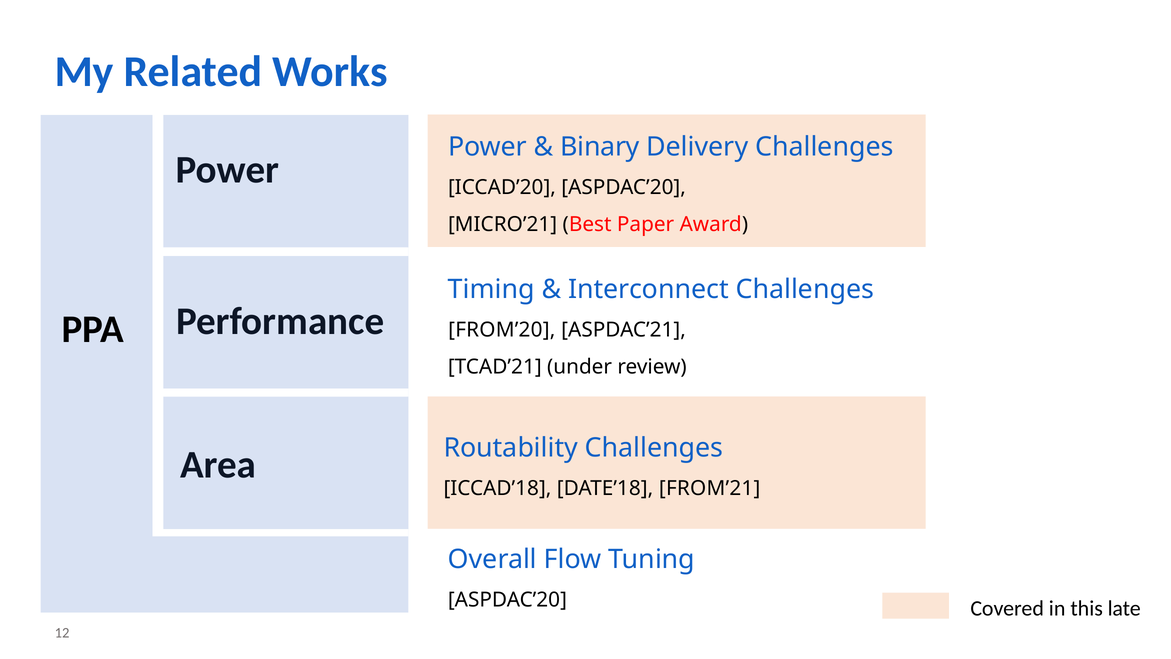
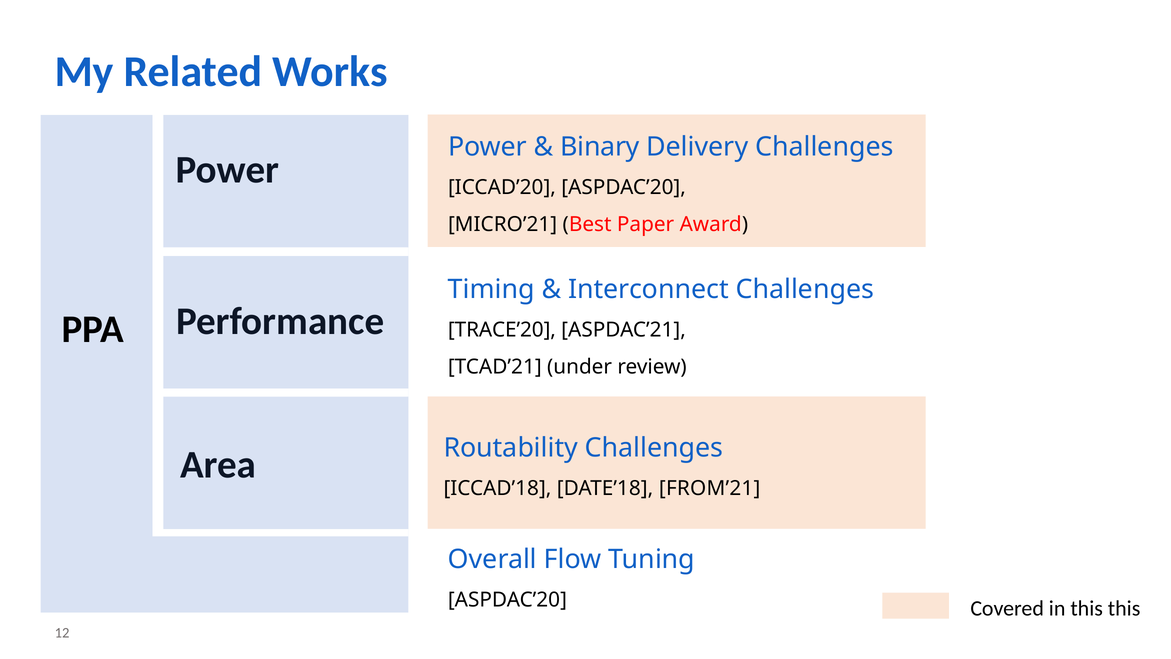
FROM’20: FROM’20 -> TRACE’20
this late: late -> this
